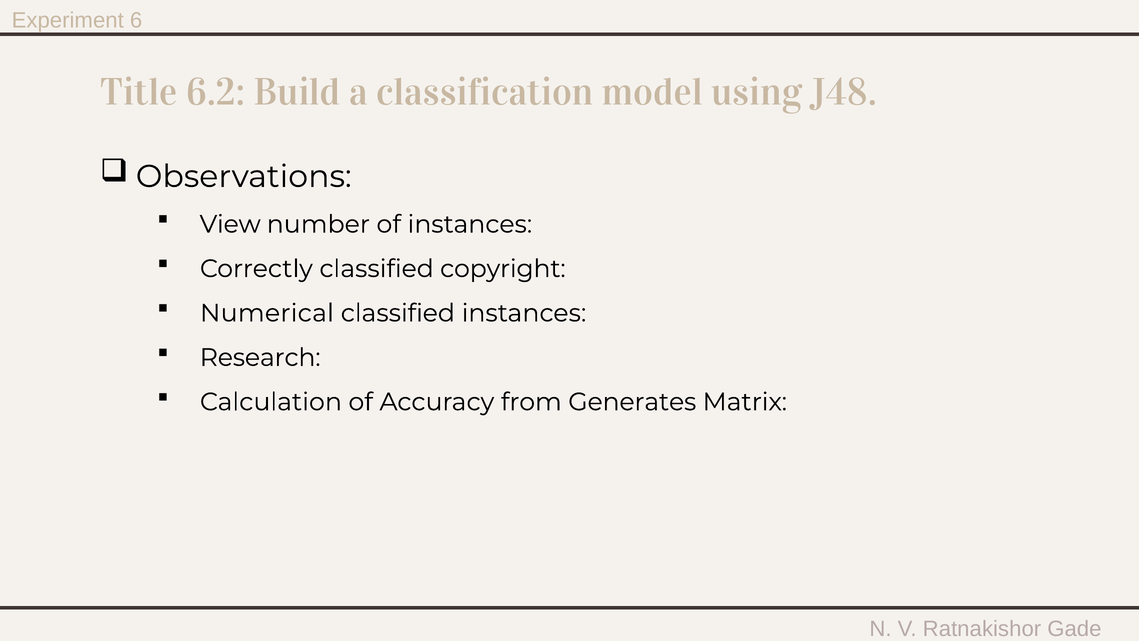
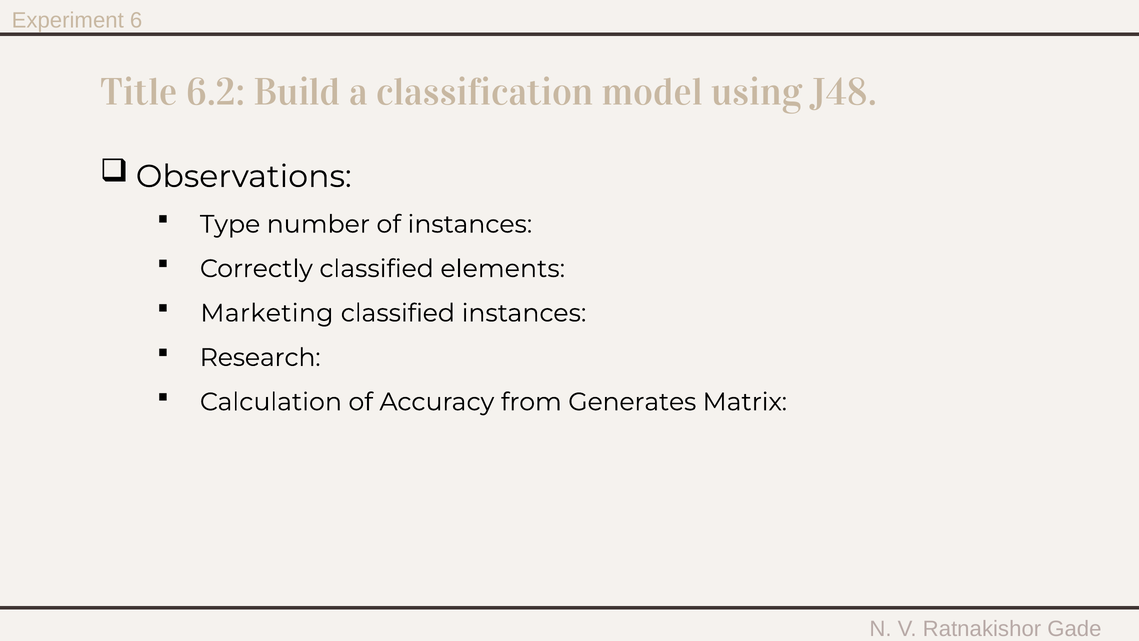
View: View -> Type
copyright: copyright -> elements
Numerical: Numerical -> Marketing
